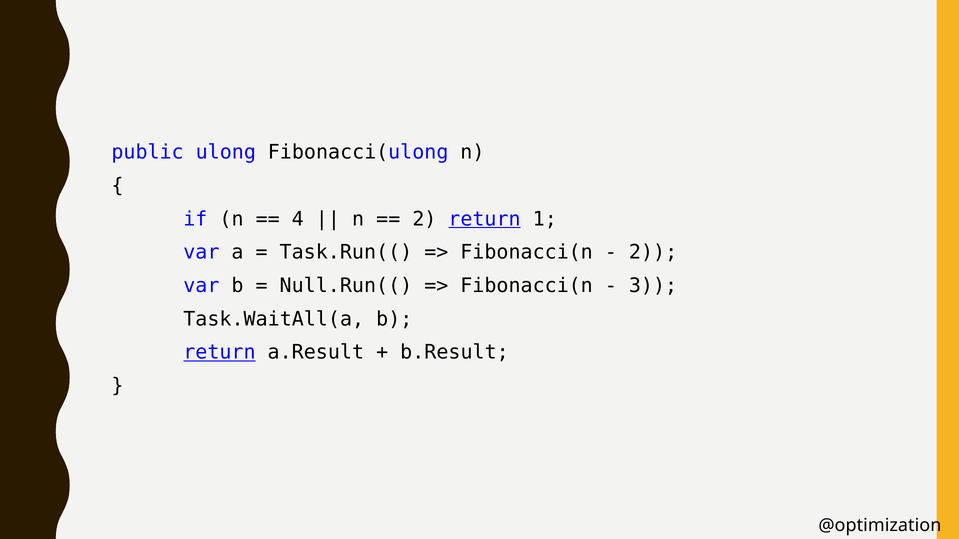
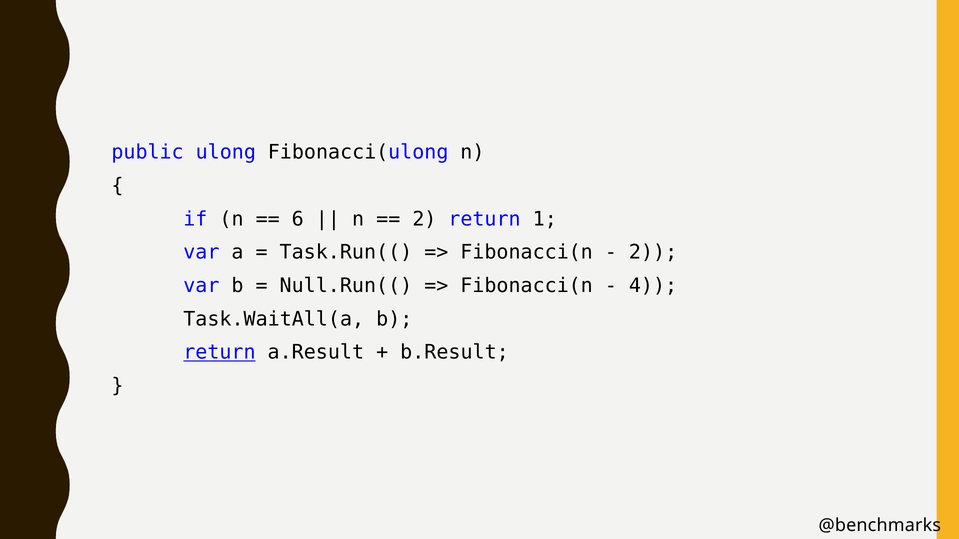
4: 4 -> 6
return at (484, 219) underline: present -> none
3: 3 -> 4
@optimization: @optimization -> @benchmarks
